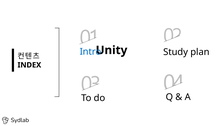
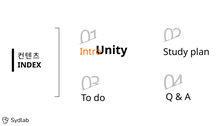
Intro colour: blue -> orange
